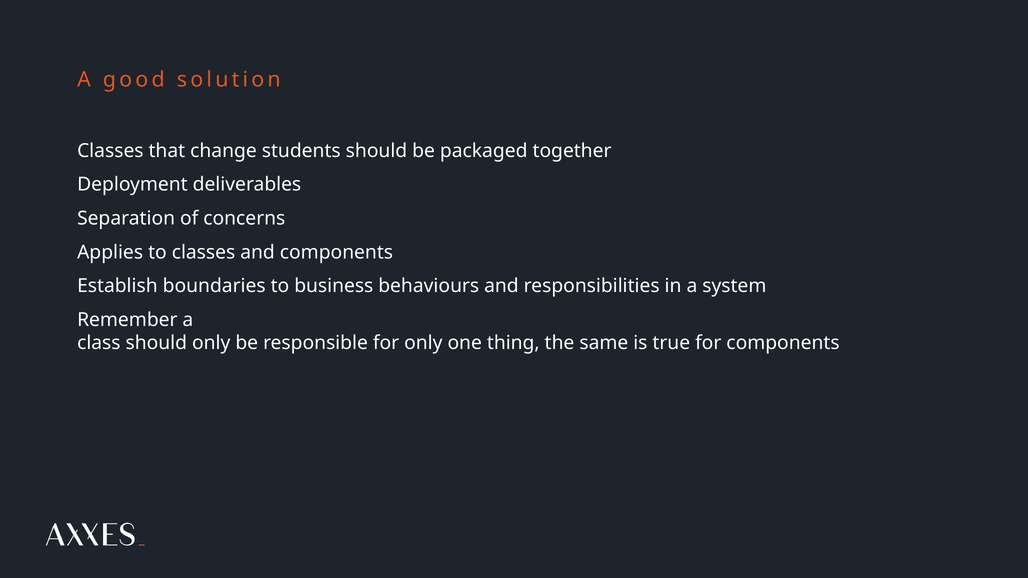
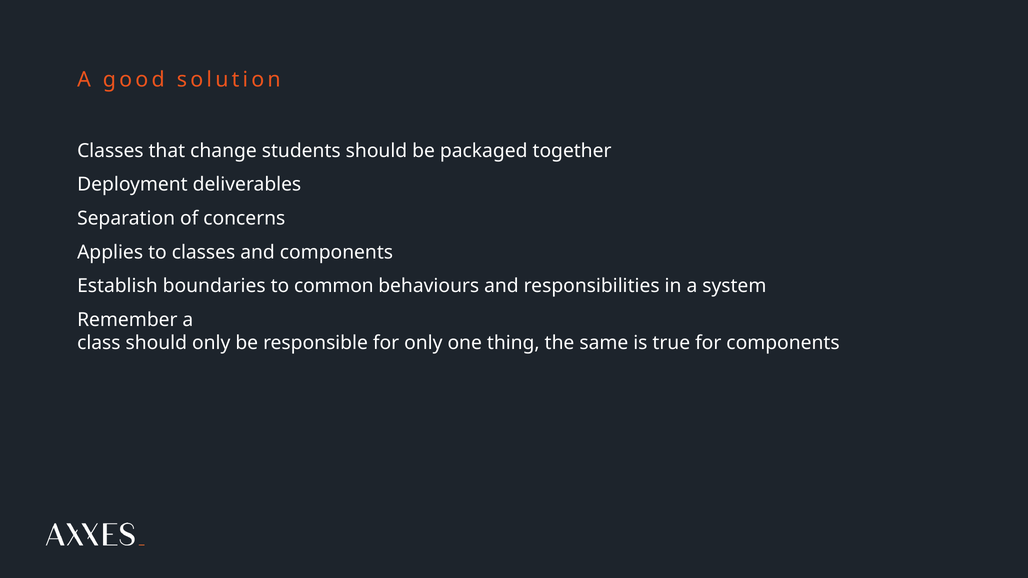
business: business -> common
